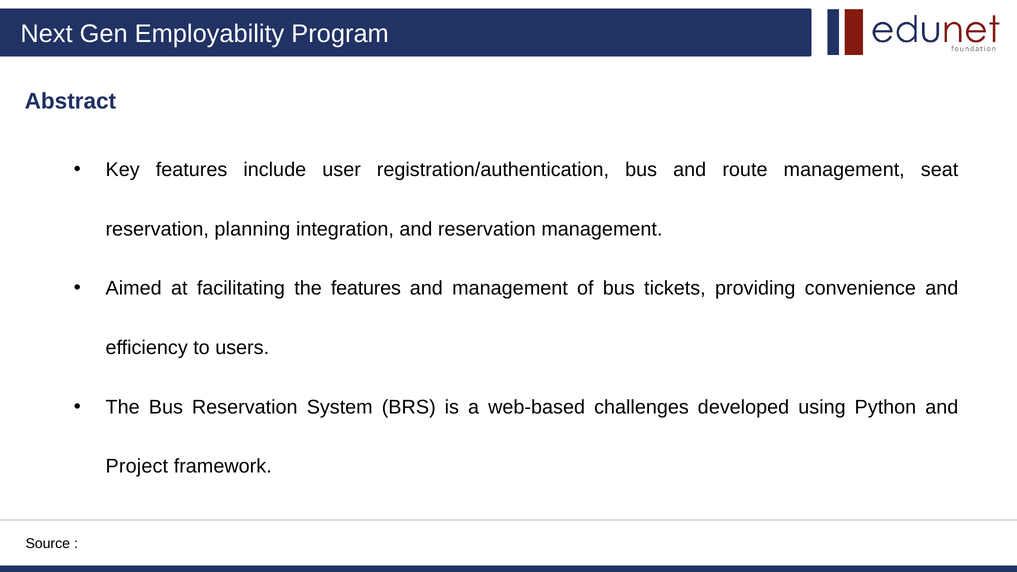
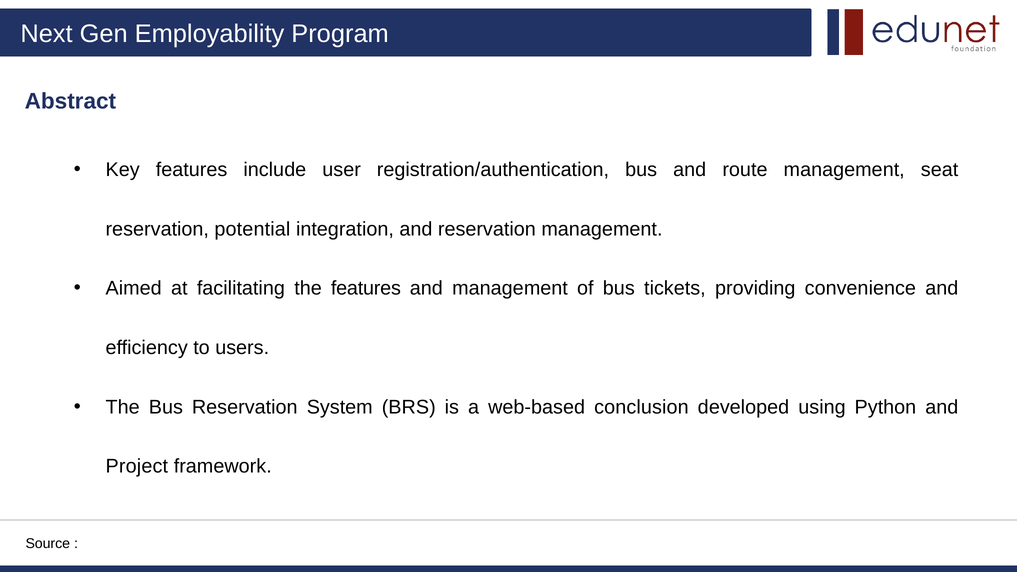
planning: planning -> potential
challenges: challenges -> conclusion
